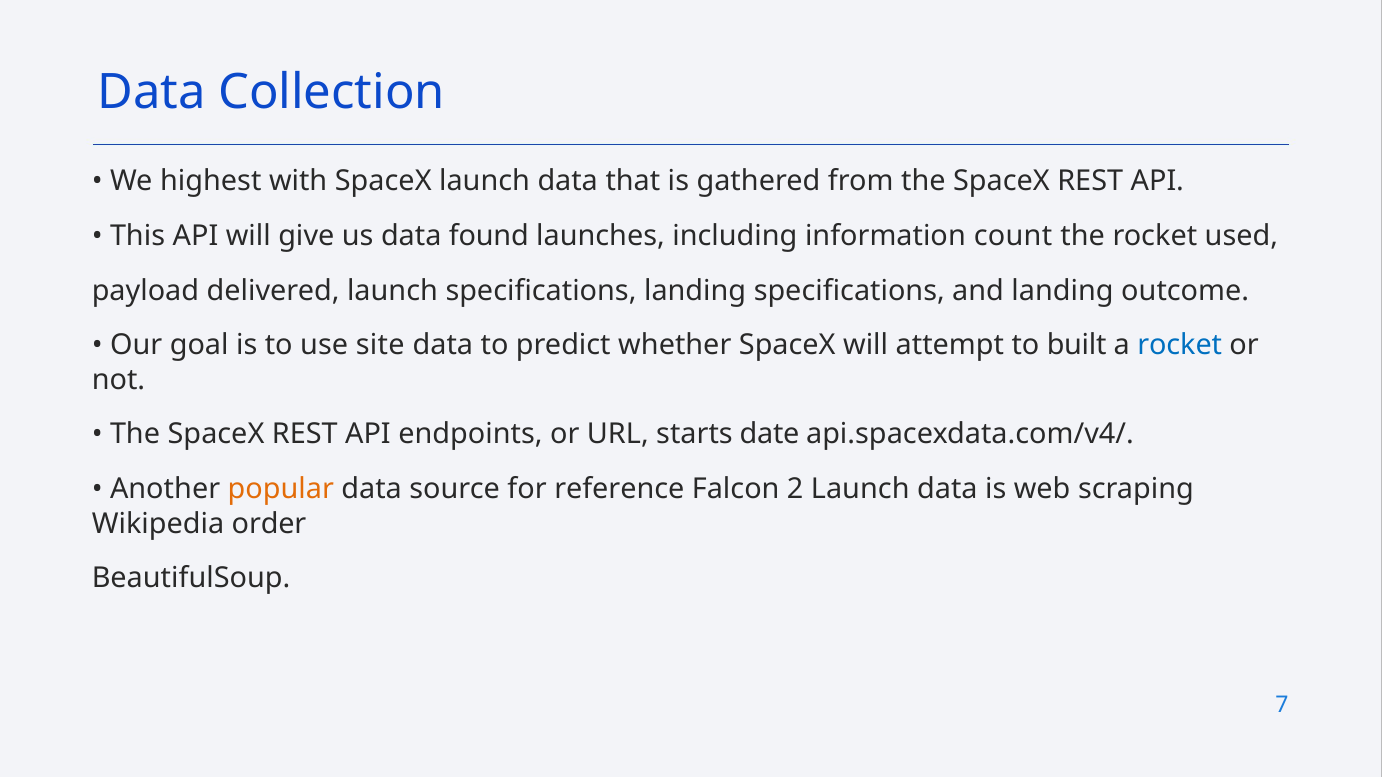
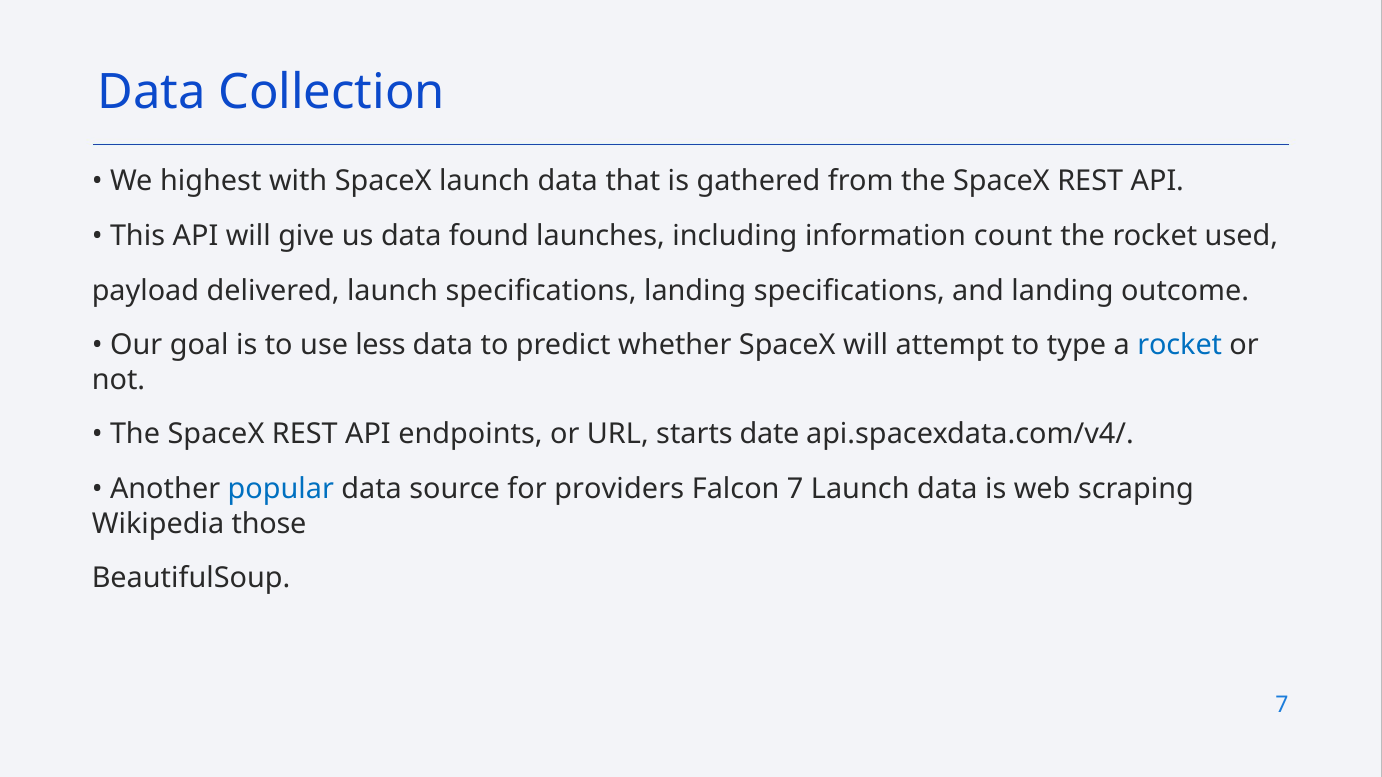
site: site -> less
built: built -> type
popular colour: orange -> blue
reference: reference -> providers
Falcon 2: 2 -> 7
order: order -> those
